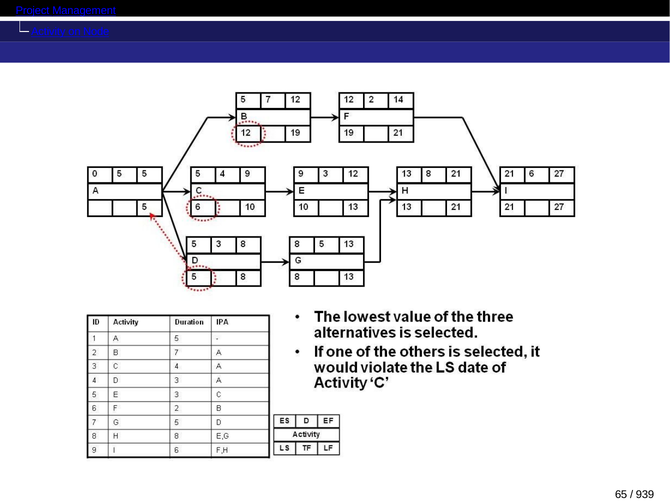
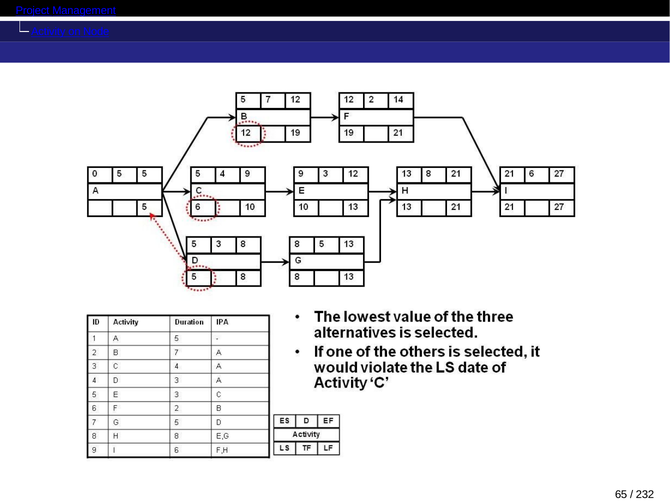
939: 939 -> 232
